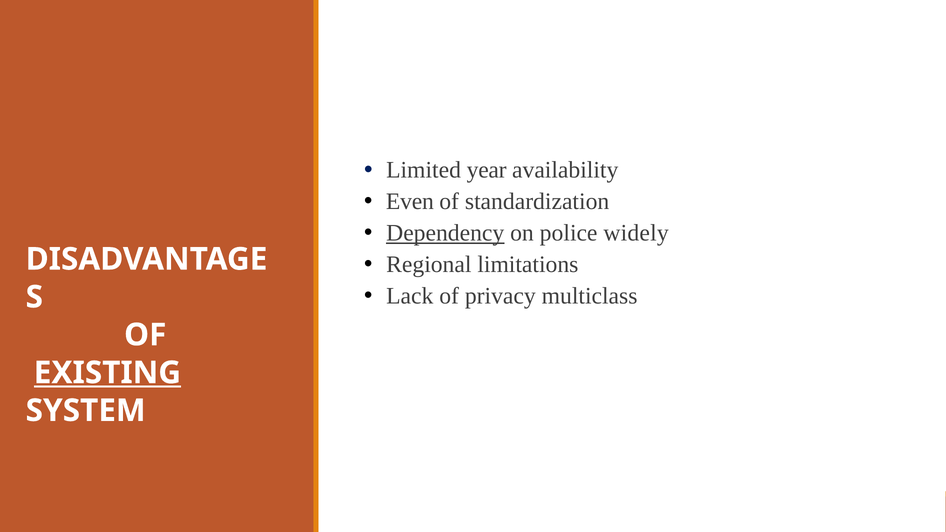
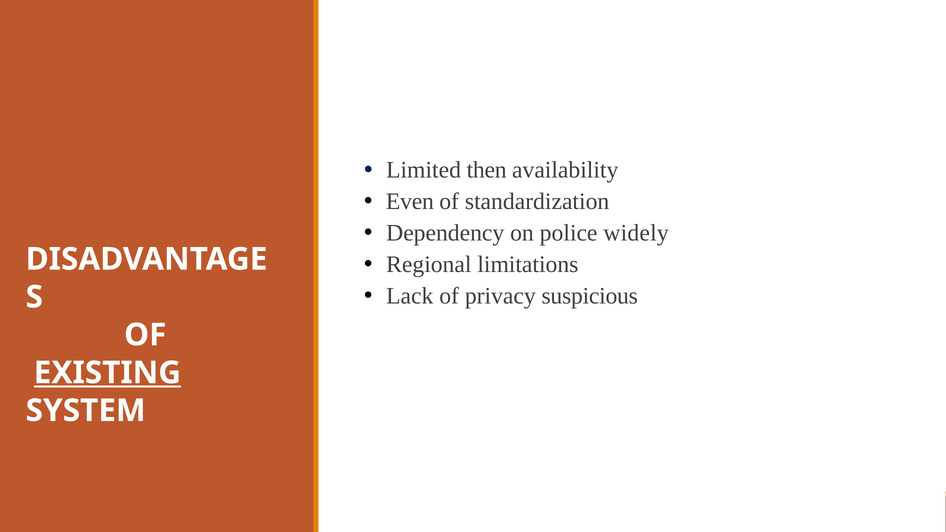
year: year -> then
Dependency underline: present -> none
multiclass: multiclass -> suspicious
